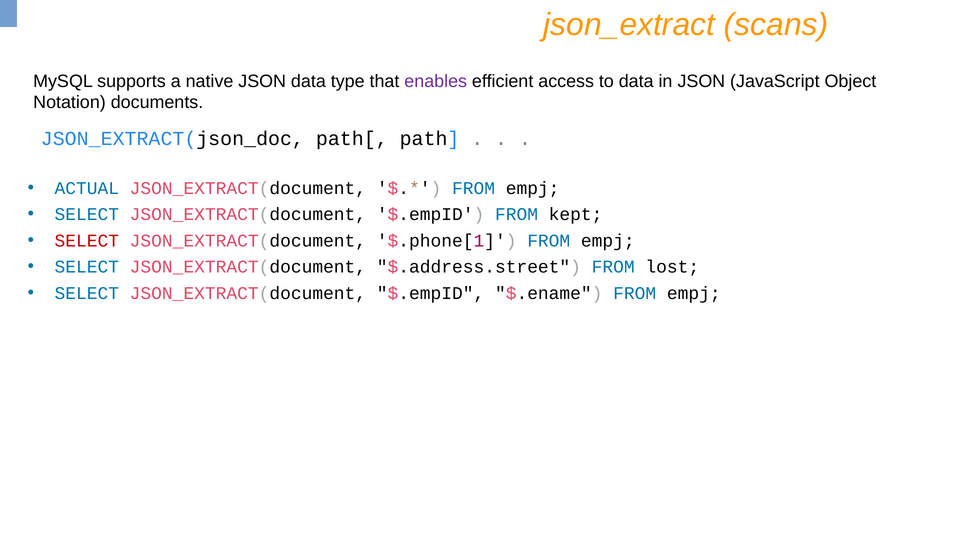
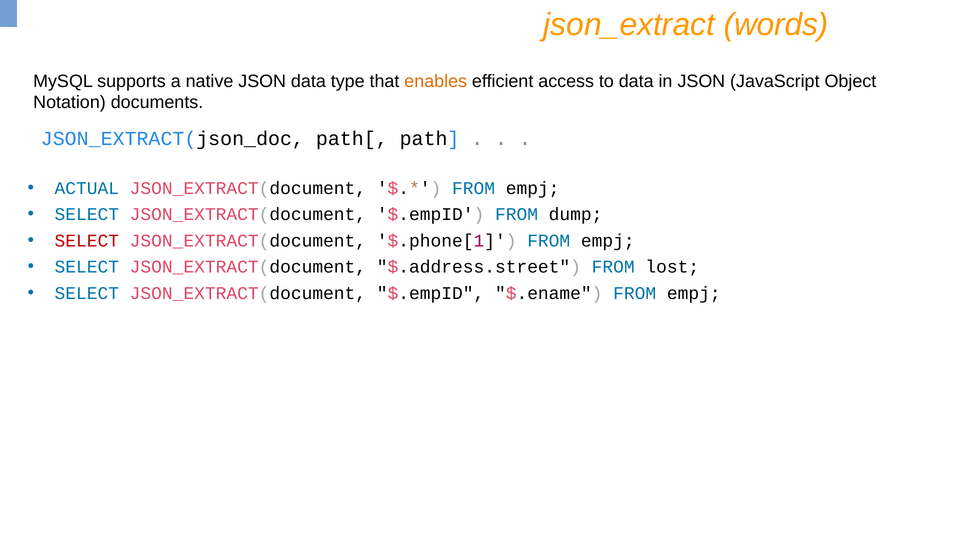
scans: scans -> words
enables colour: purple -> orange
kept: kept -> dump
